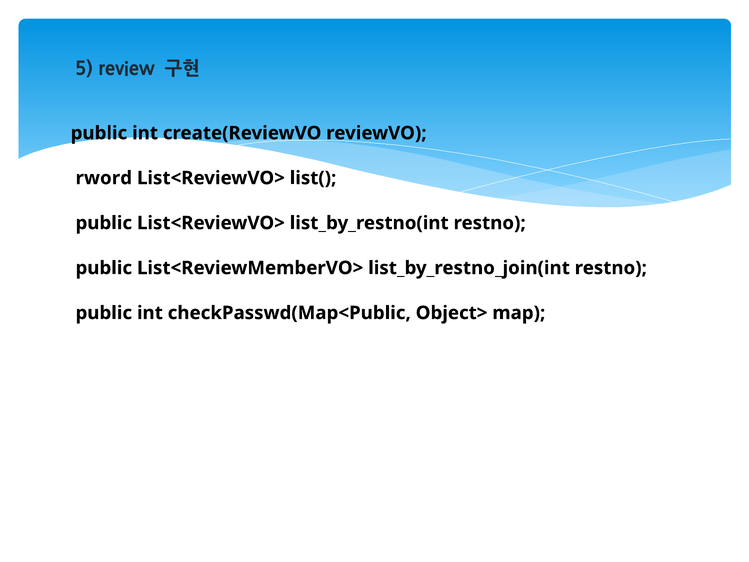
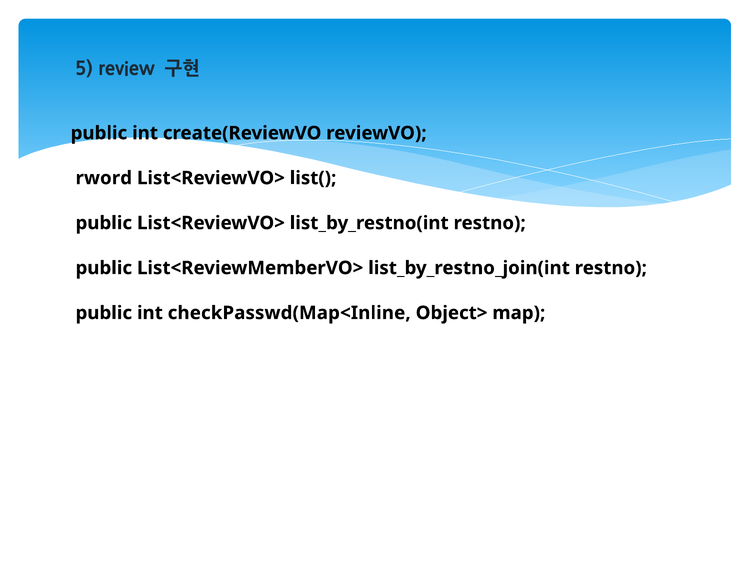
checkPasswd(Map<Public: checkPasswd(Map<Public -> checkPasswd(Map<Inline
